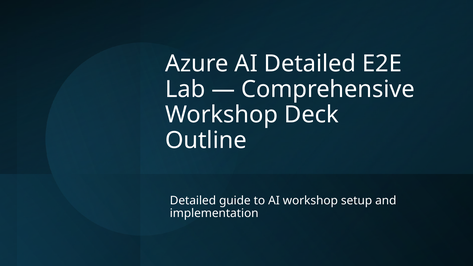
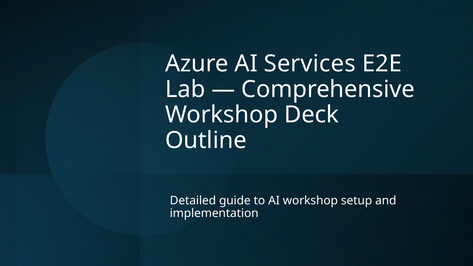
AI Detailed: Detailed -> Services
